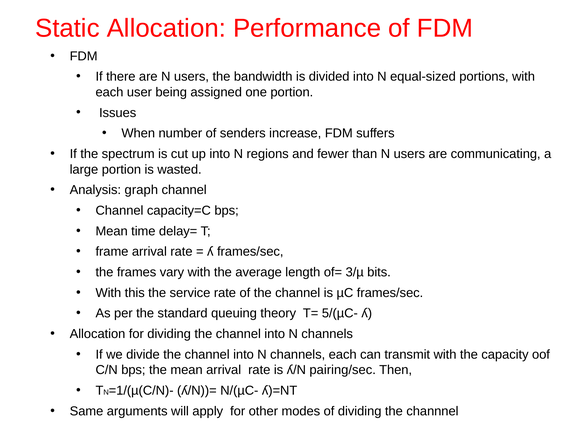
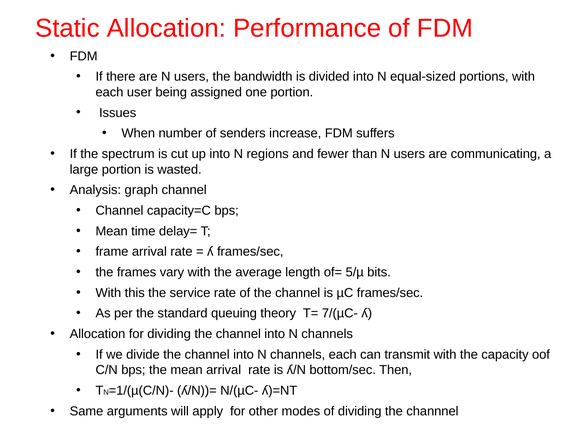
3/µ: 3/µ -> 5/µ
5/(µC-: 5/(µC- -> 7/(µC-
pairing/sec: pairing/sec -> bottom/sec
